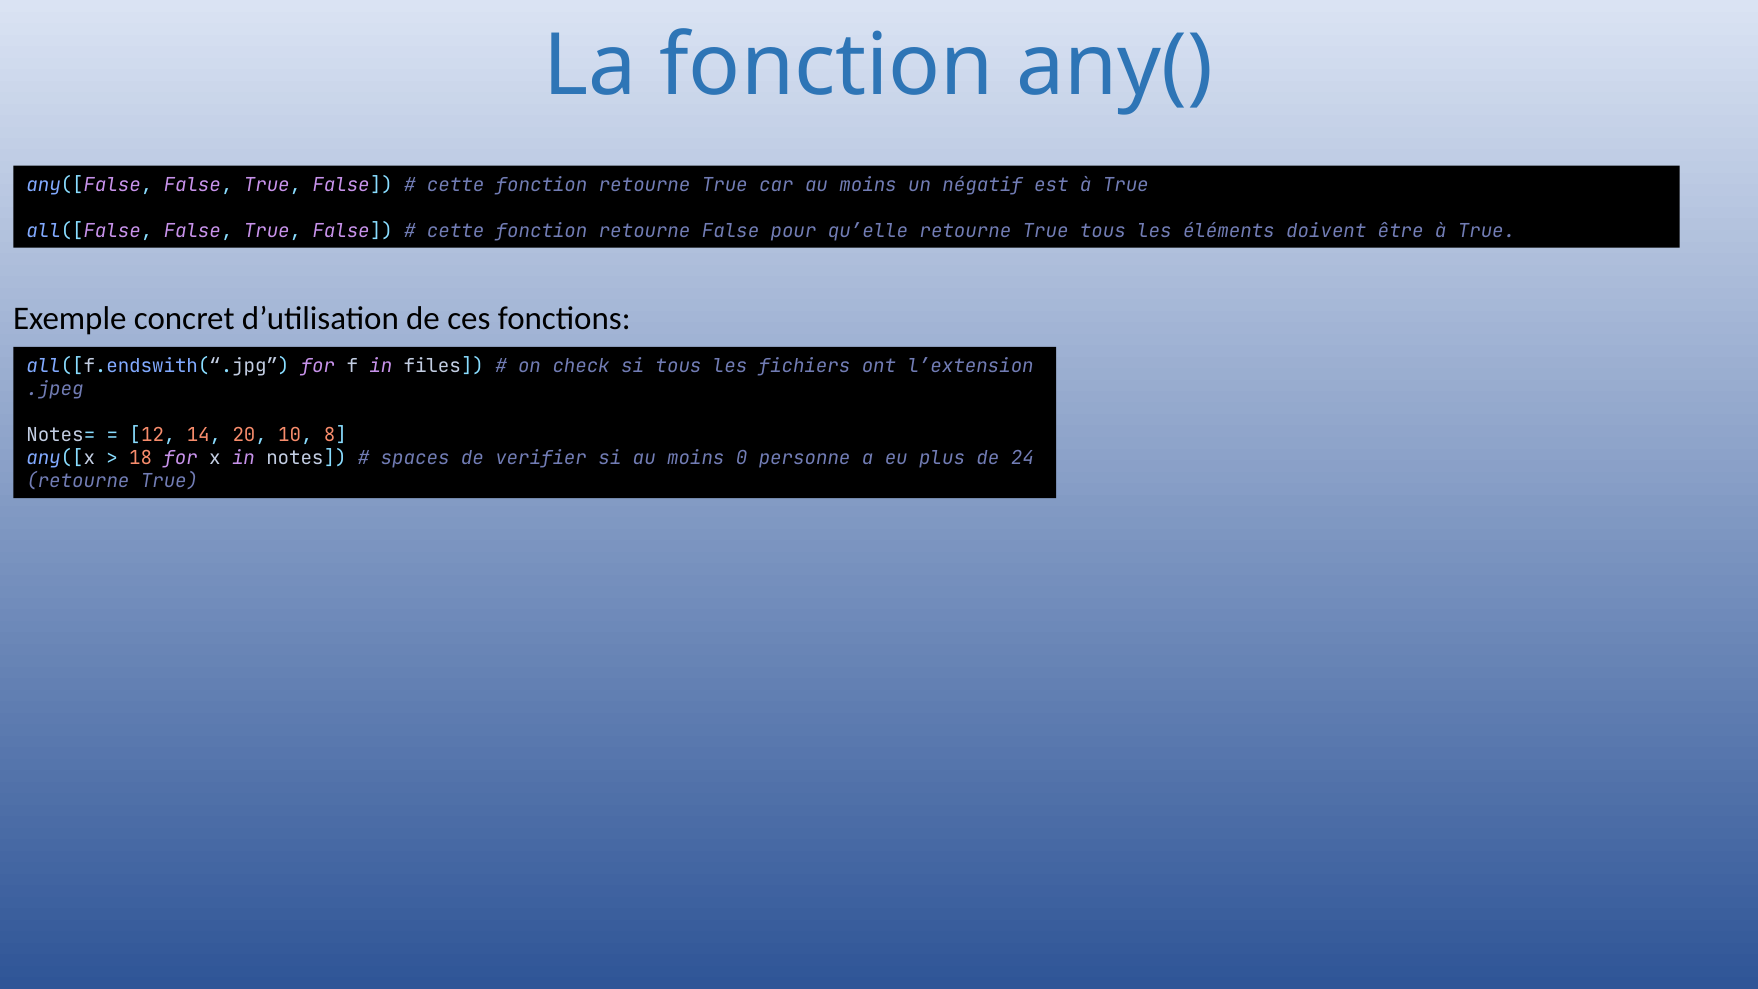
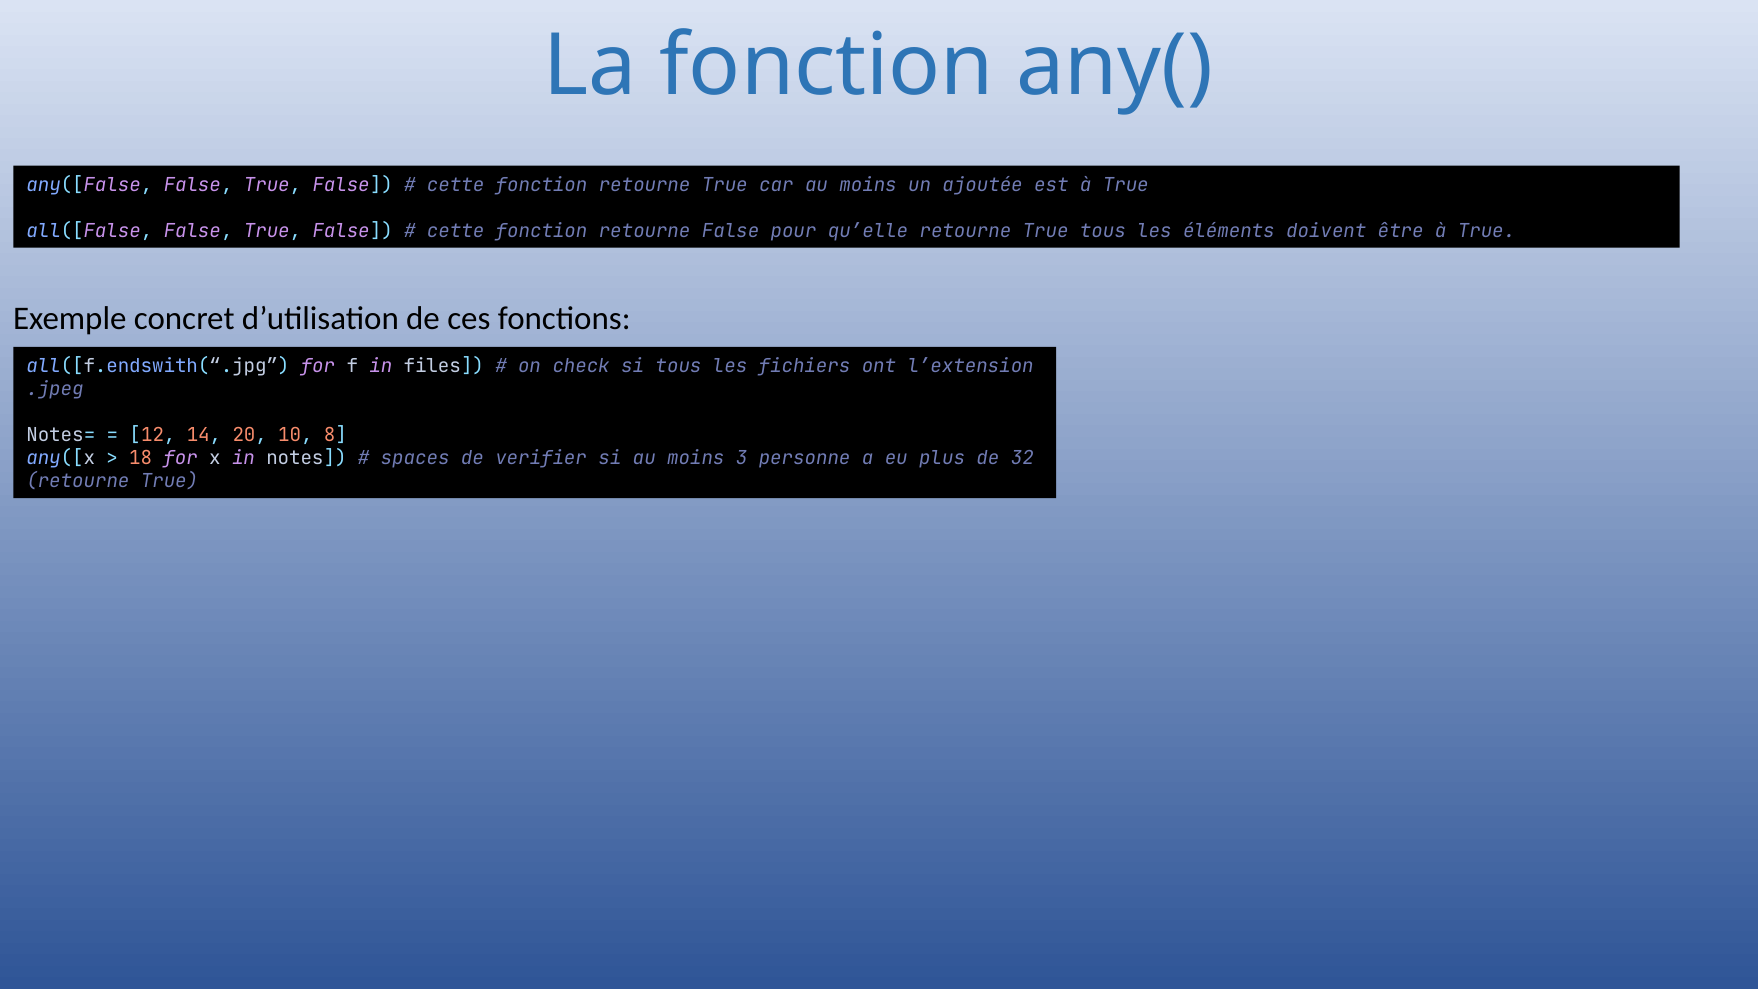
négatif: négatif -> ajoutée
0: 0 -> 3
24: 24 -> 32
